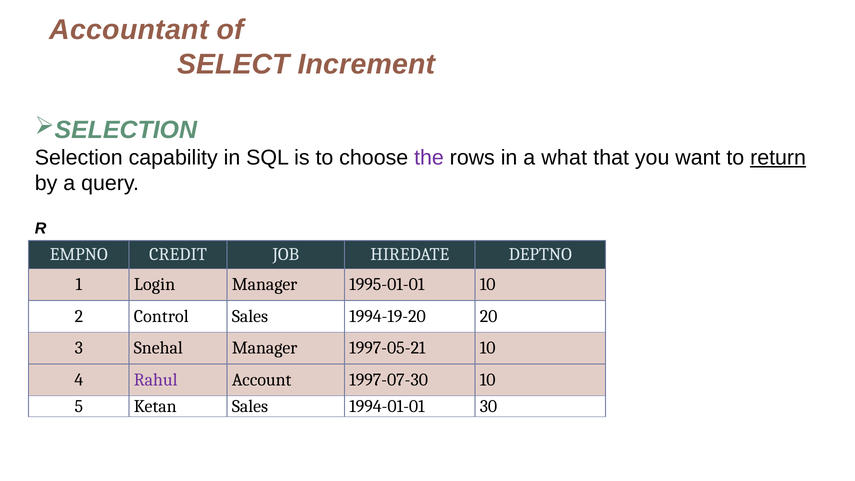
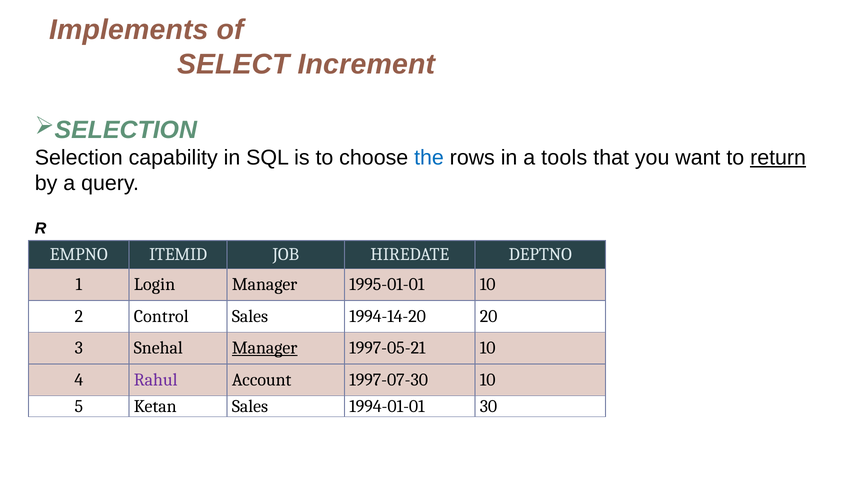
Accountant: Accountant -> Implements
the colour: purple -> blue
what: what -> tools
CREDIT: CREDIT -> ITEMID
1994-19-20: 1994-19-20 -> 1994-14-20
Manager at (265, 348) underline: none -> present
